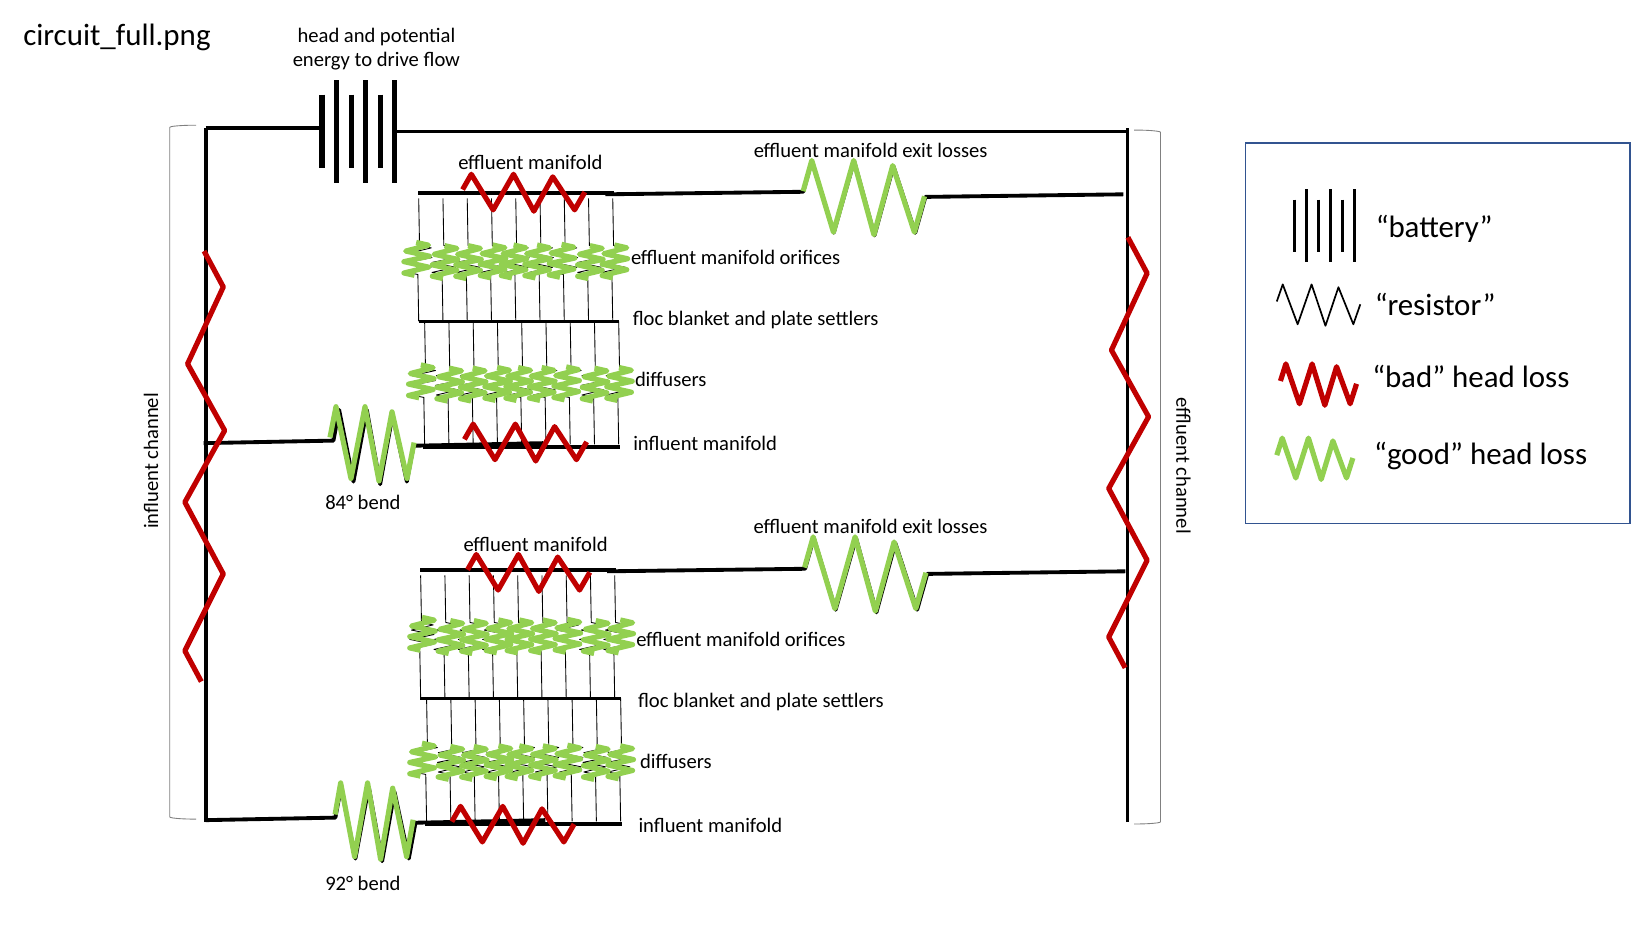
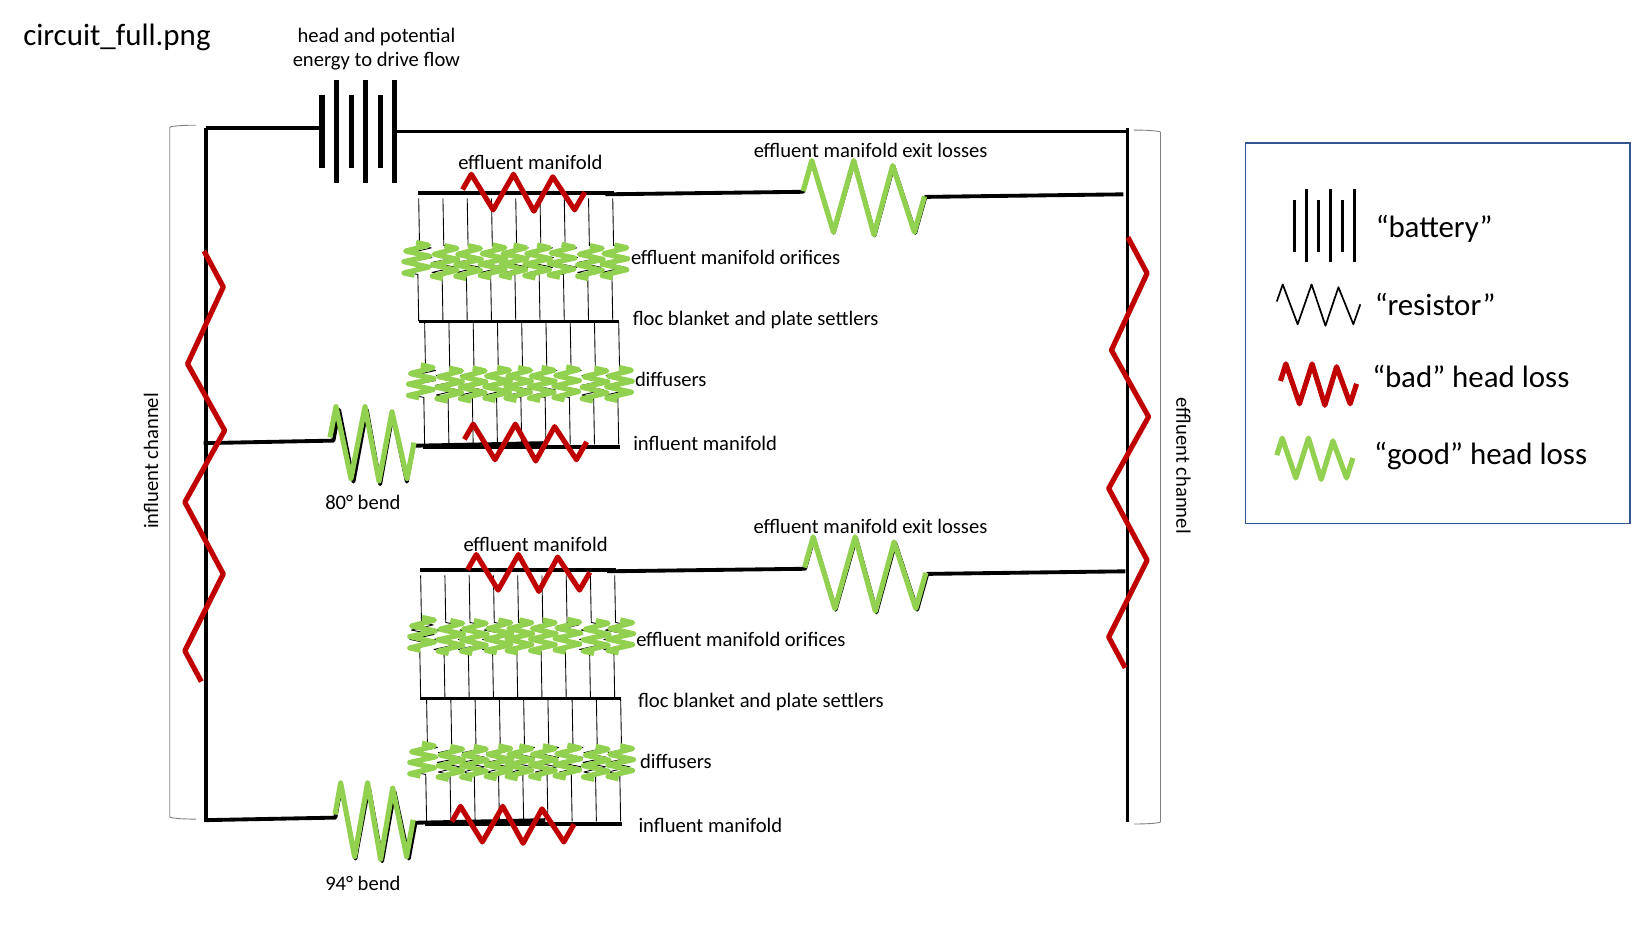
84°: 84° -> 80°
92°: 92° -> 94°
